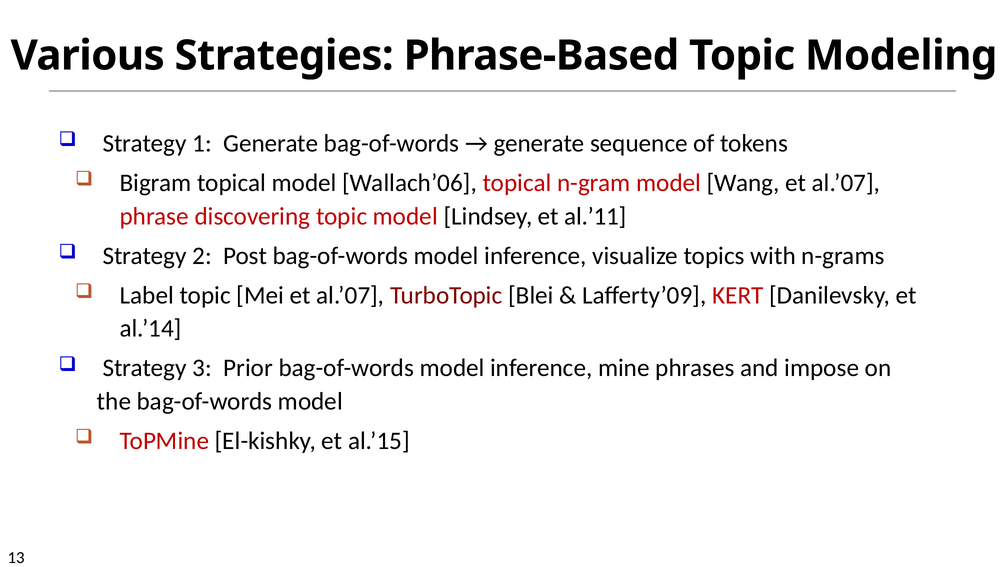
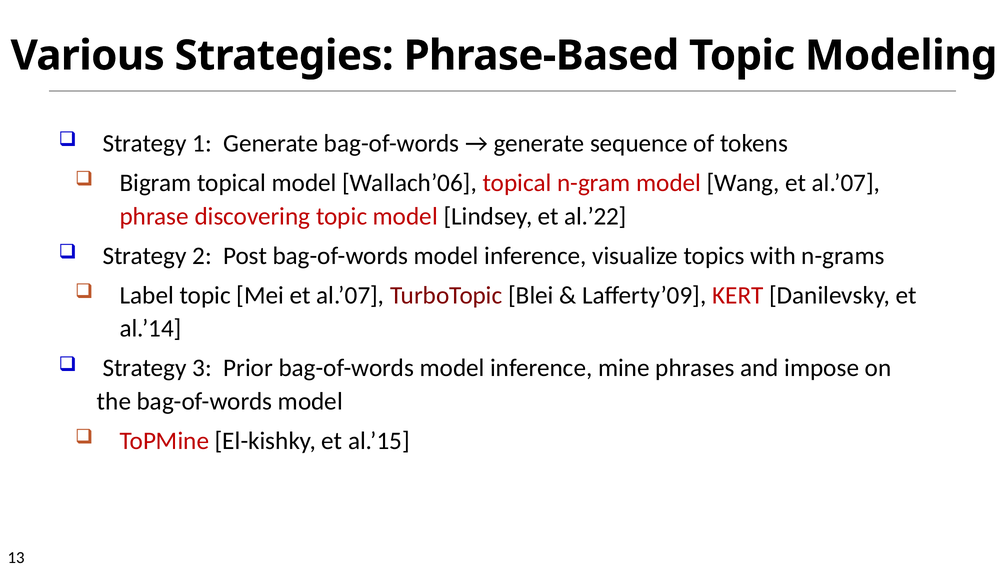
al.’11: al.’11 -> al.’22
